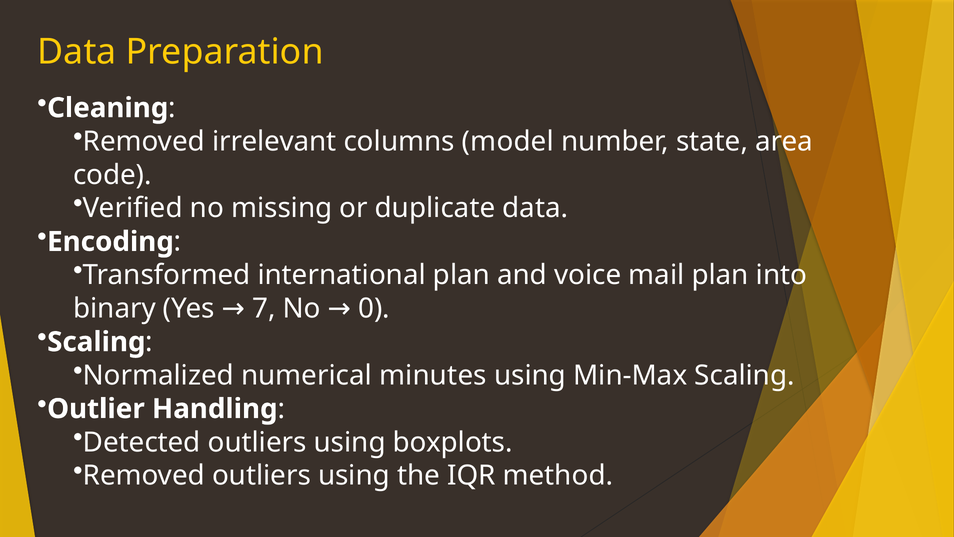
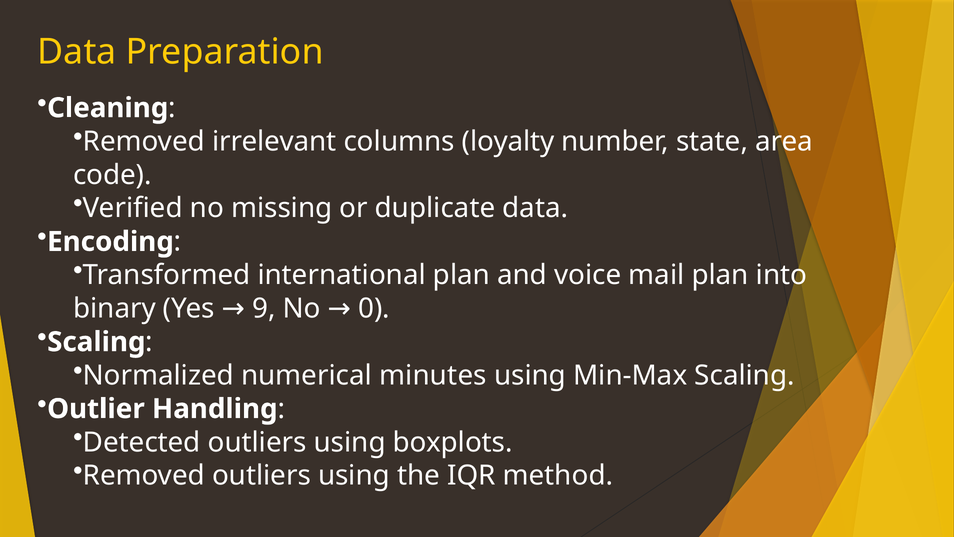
model: model -> loyalty
7: 7 -> 9
